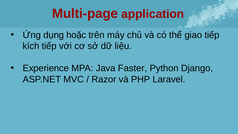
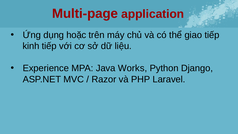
kích: kích -> kinh
Faster: Faster -> Works
